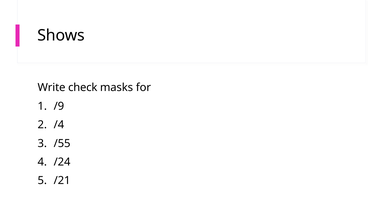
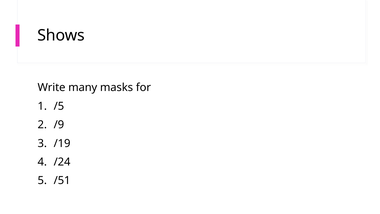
check: check -> many
/9: /9 -> /5
/4: /4 -> /9
/55: /55 -> /19
/21: /21 -> /51
